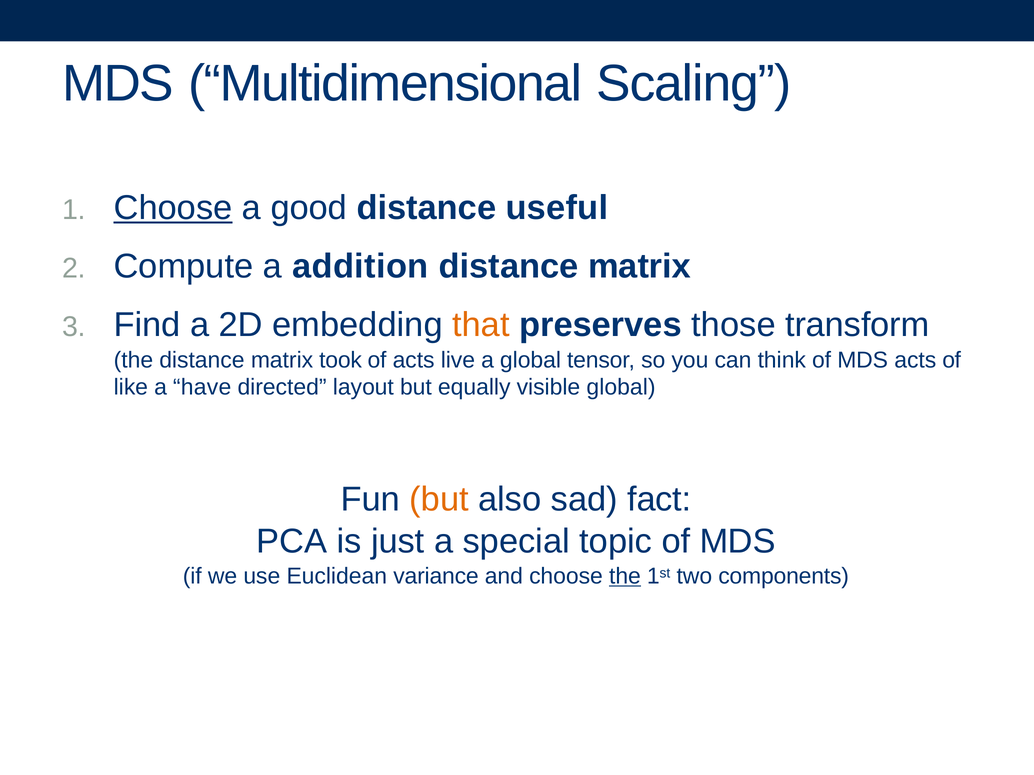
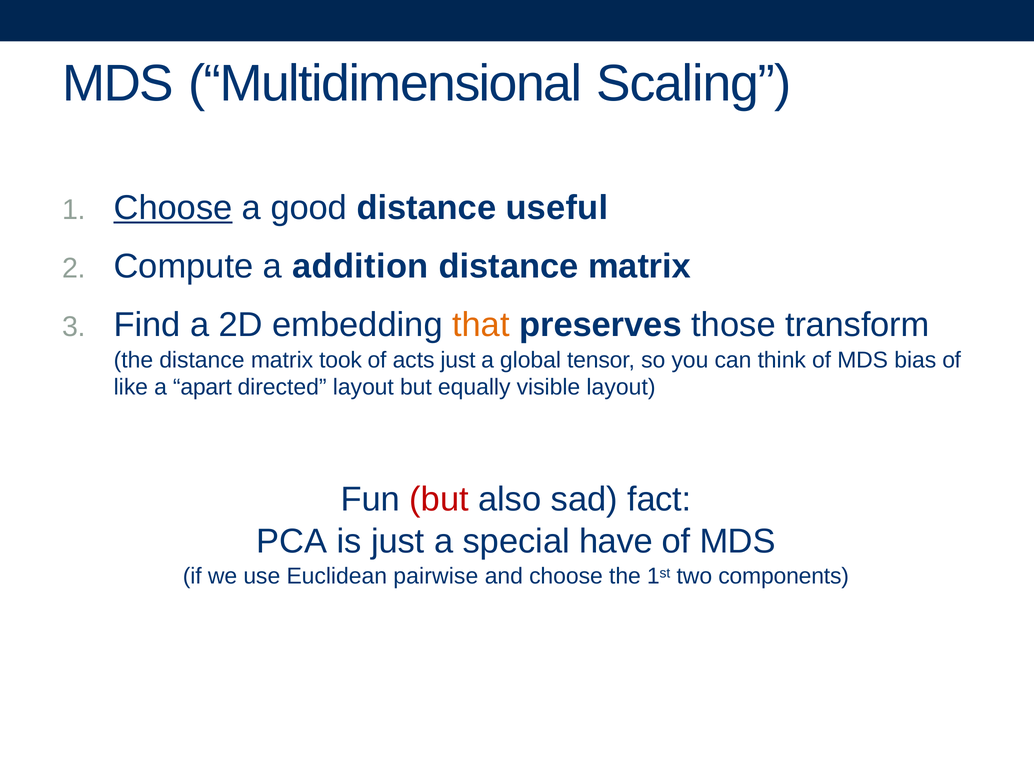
acts live: live -> just
MDS acts: acts -> bias
have: have -> apart
visible global: global -> layout
but at (439, 500) colour: orange -> red
topic: topic -> have
variance: variance -> pairwise
the at (625, 577) underline: present -> none
